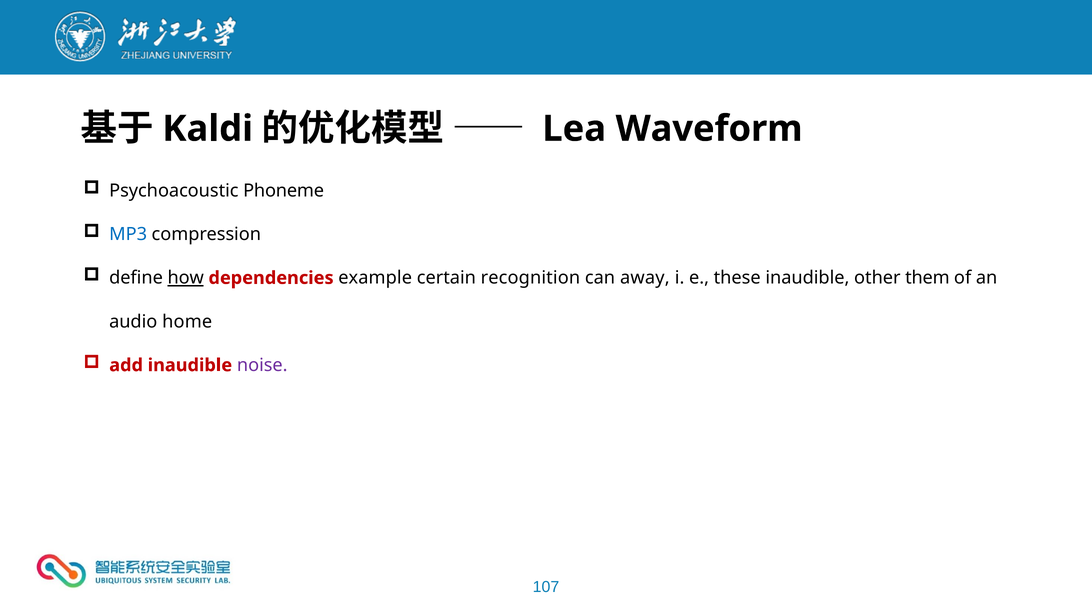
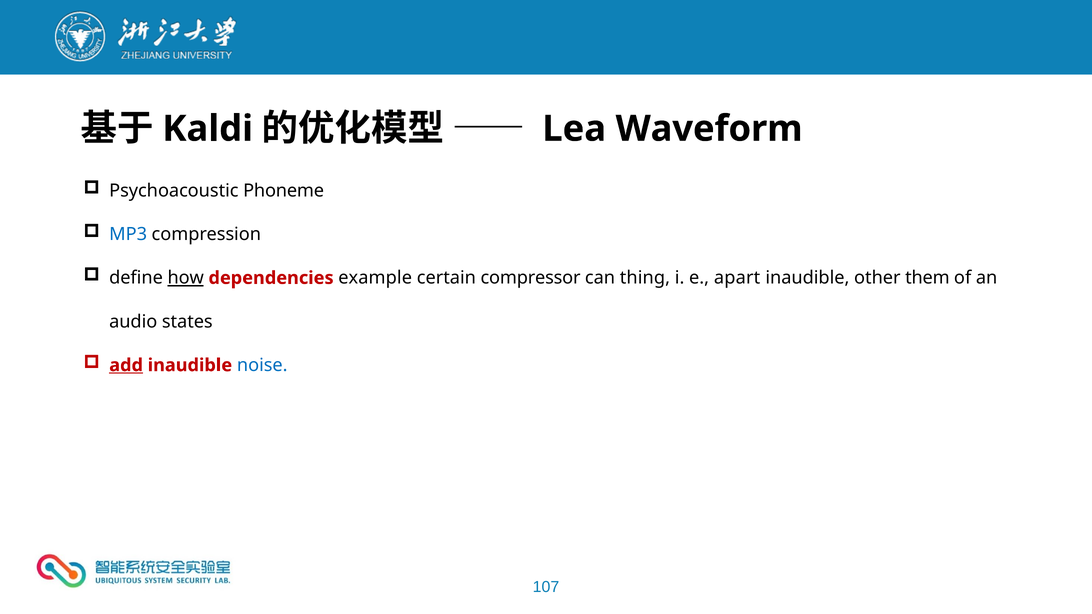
recognition: recognition -> compressor
away: away -> thing
these: these -> apart
home: home -> states
add underline: none -> present
noise colour: purple -> blue
